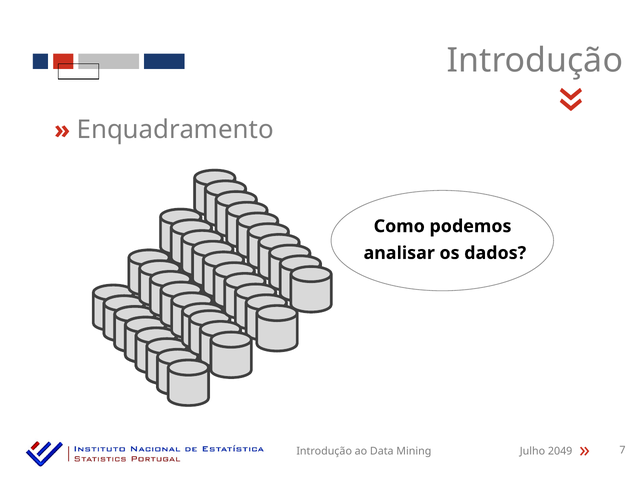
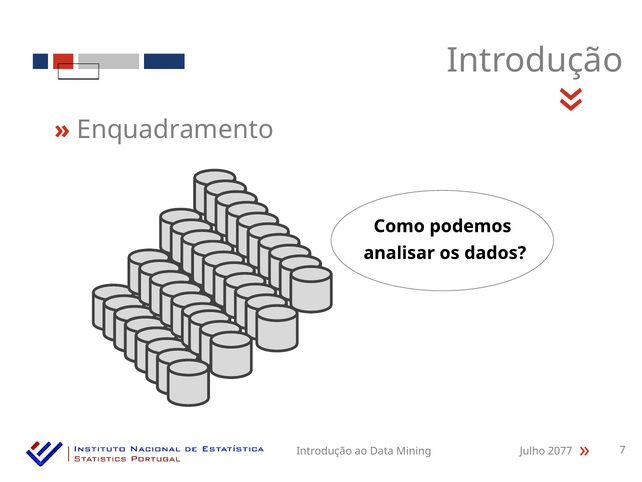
2049: 2049 -> 2077
